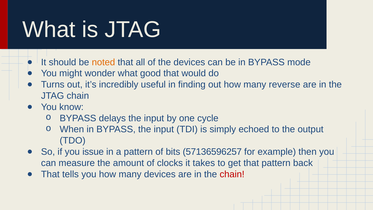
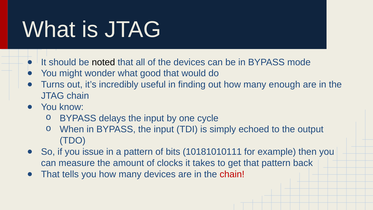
noted colour: orange -> black
reverse: reverse -> enough
57136596257: 57136596257 -> 10181010111
